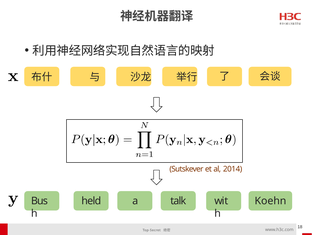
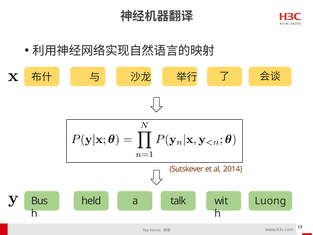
Koehn: Koehn -> Luong
